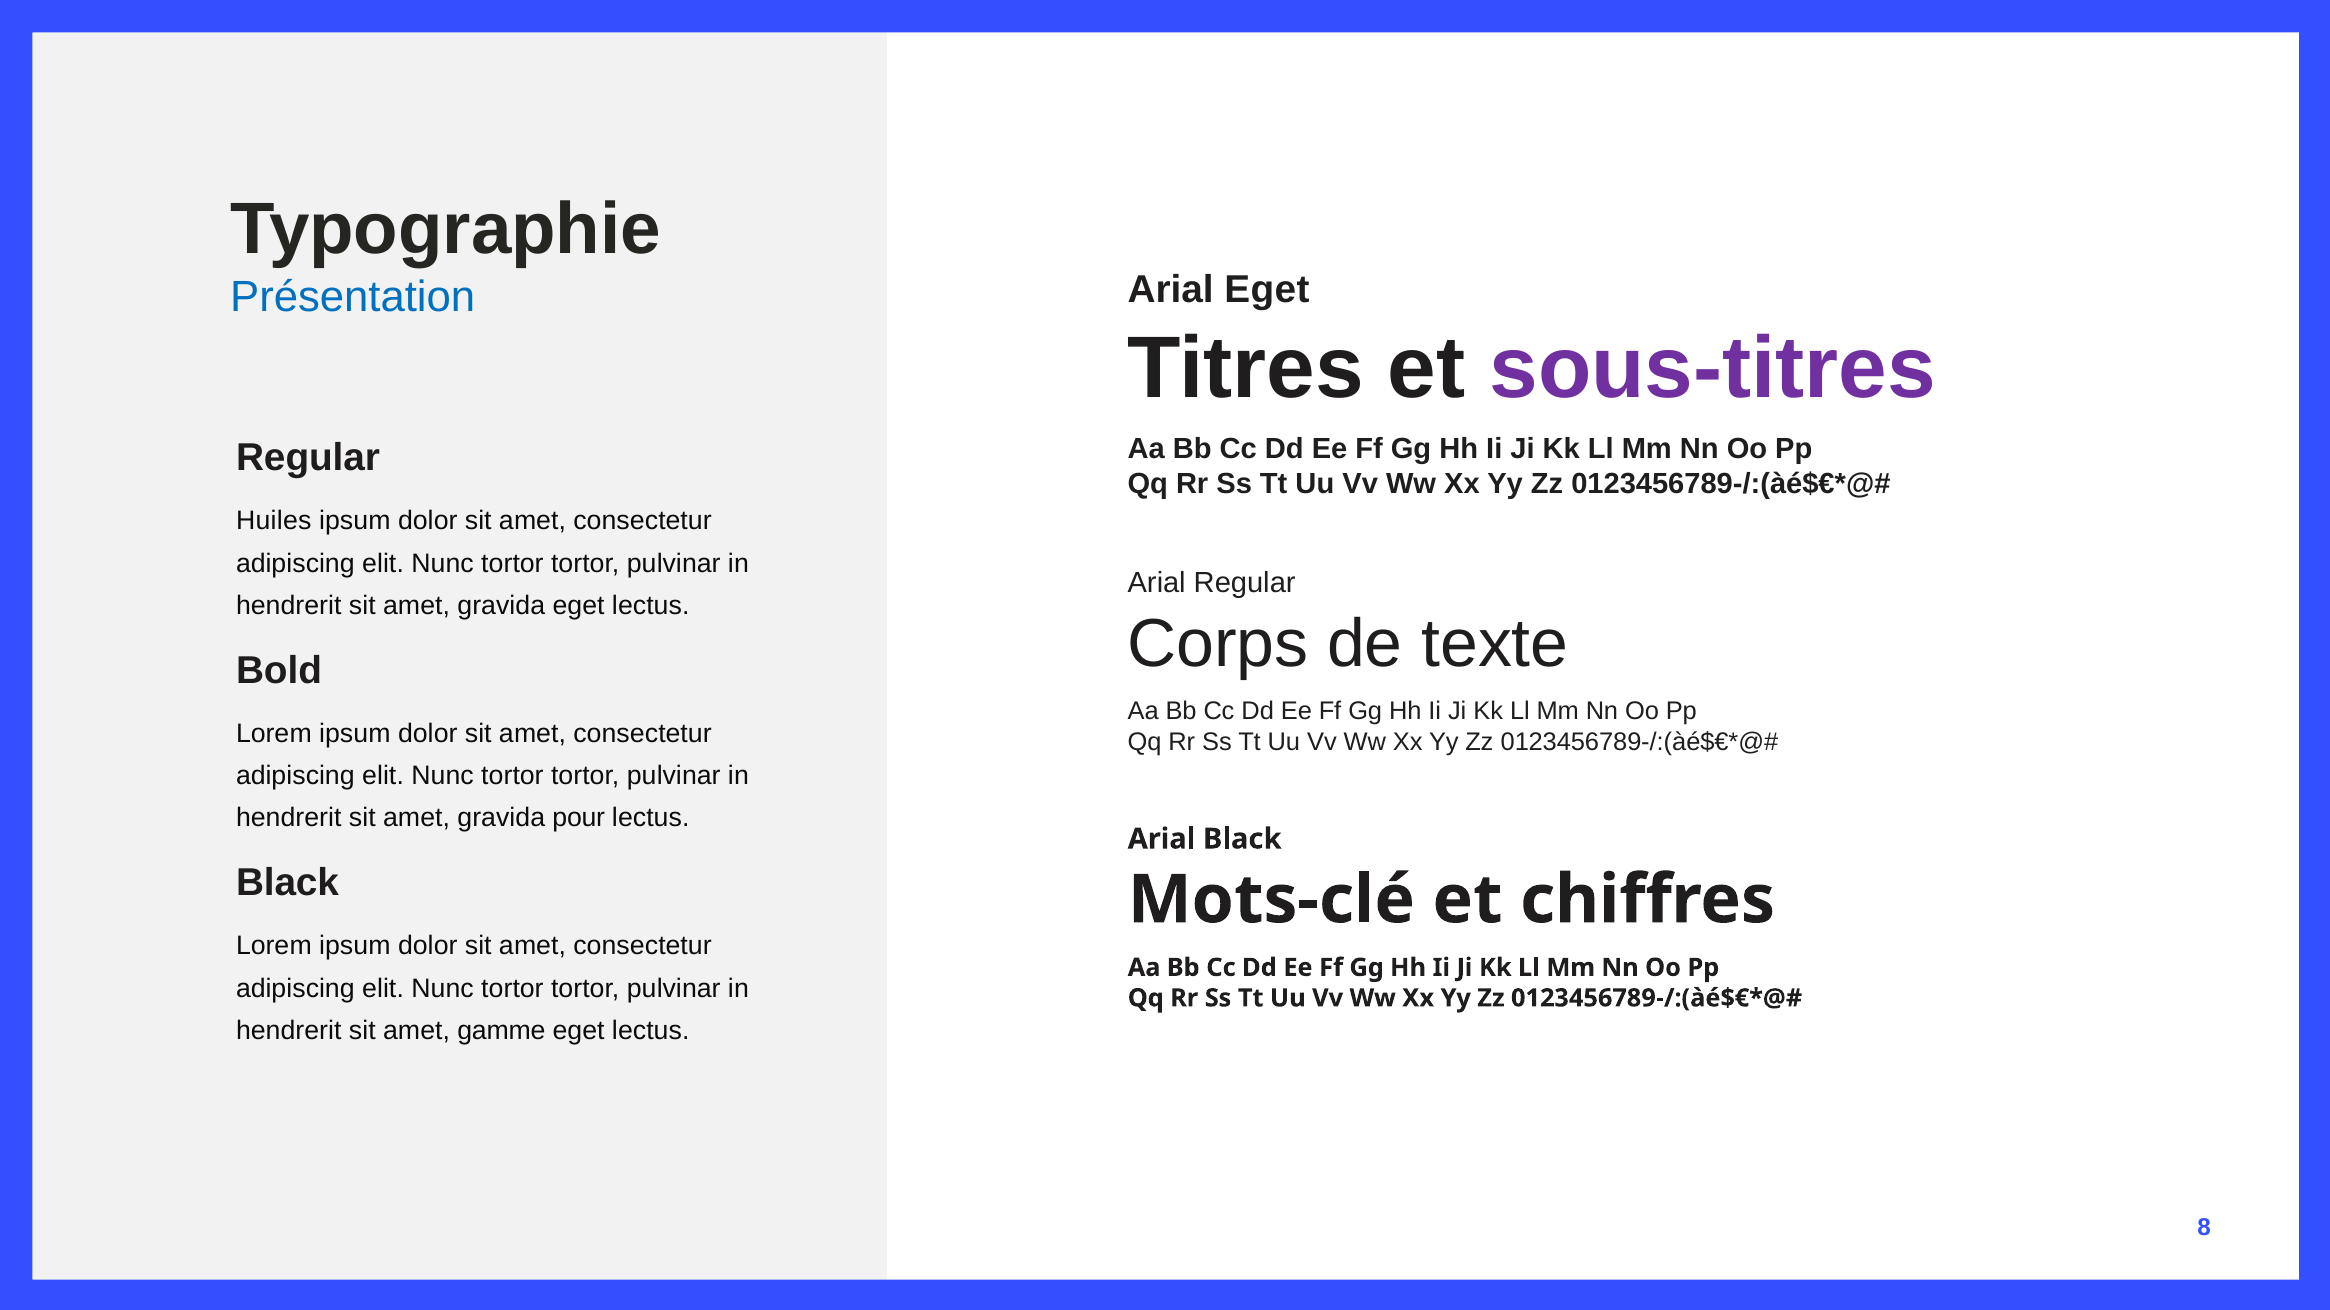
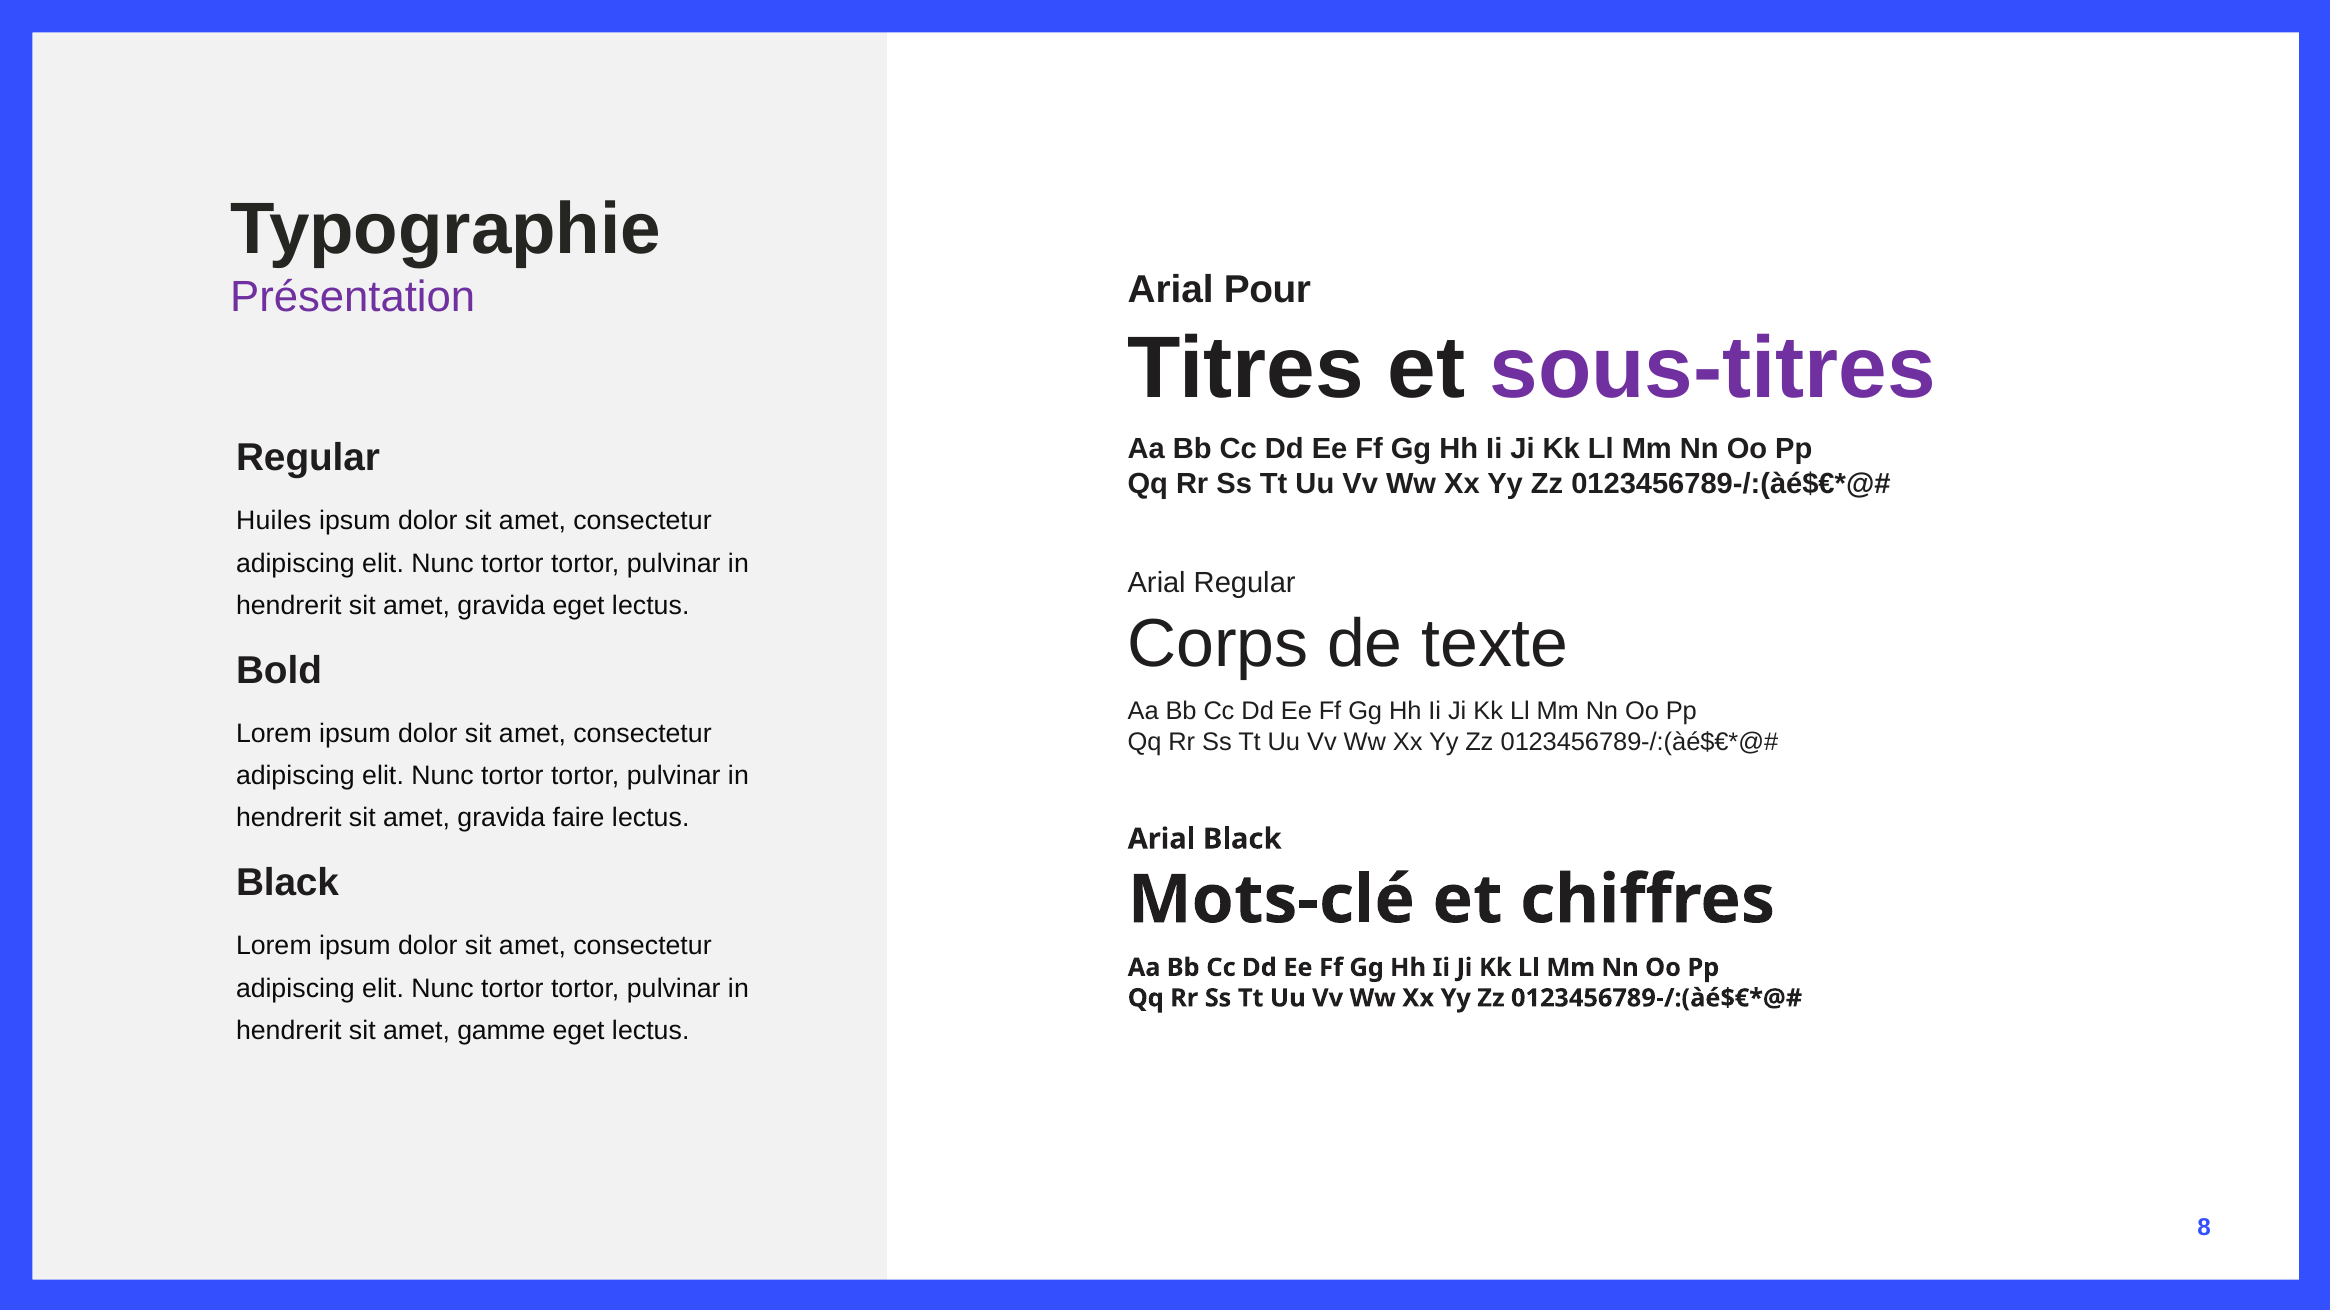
Arial Eget: Eget -> Pour
Présentation colour: blue -> purple
pour: pour -> faire
